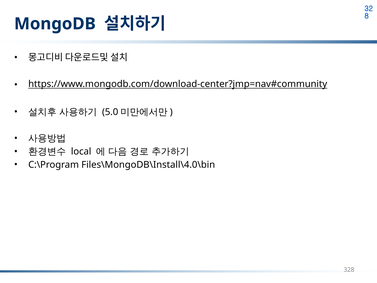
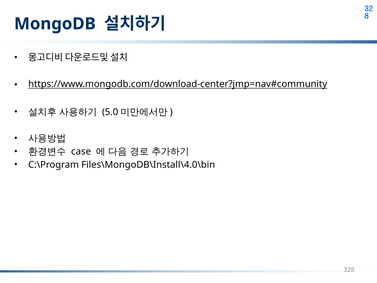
local: local -> case
